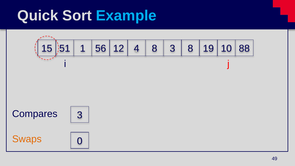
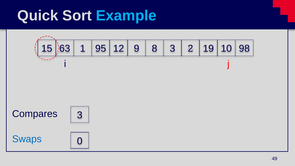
51: 51 -> 63
56: 56 -> 95
4: 4 -> 9
3 8: 8 -> 2
88: 88 -> 98
Swaps colour: orange -> blue
